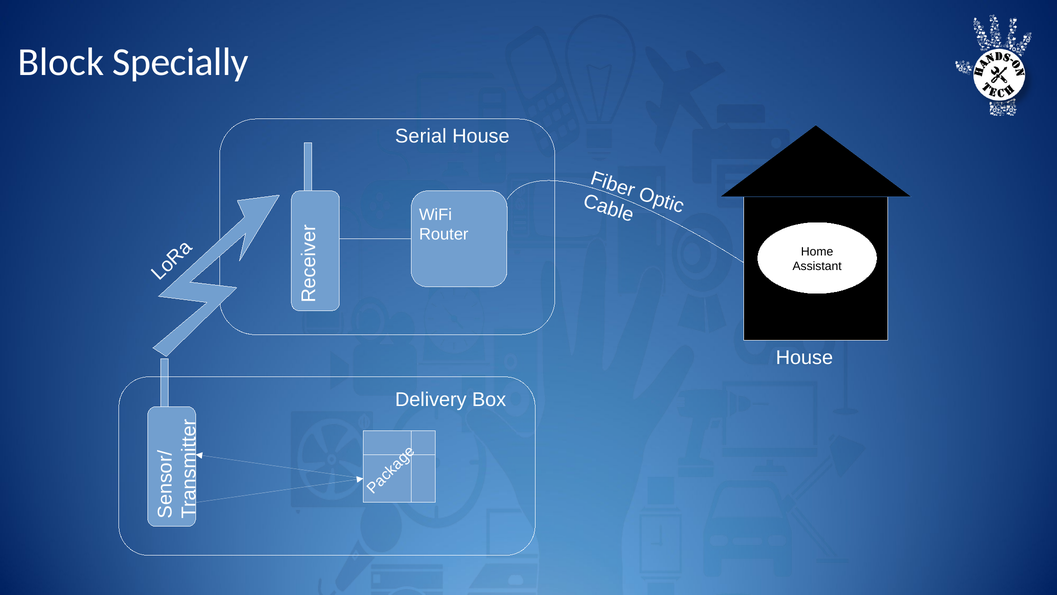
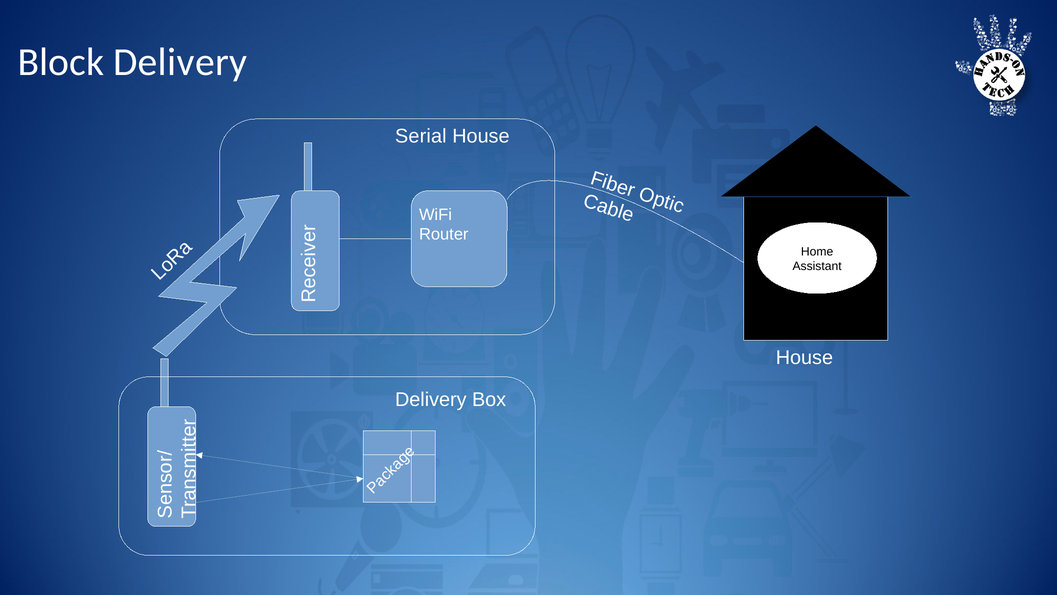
Block Specially: Specially -> Delivery
